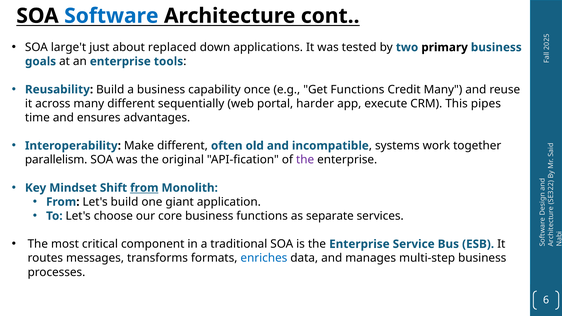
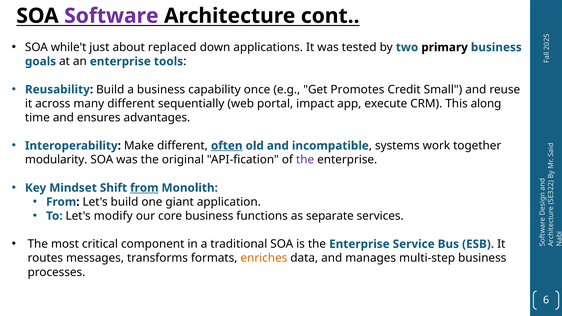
Software colour: blue -> purple
large't: large't -> while't
Get Functions: Functions -> Promotes
Credit Many: Many -> Small
harder: harder -> impact
pipes: pipes -> along
often underline: none -> present
parallelism: parallelism -> modularity
choose: choose -> modify
enriches colour: blue -> orange
